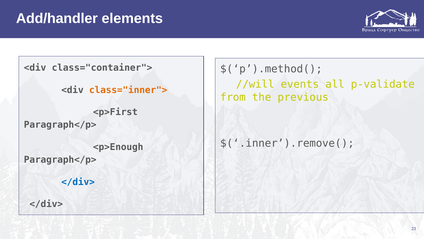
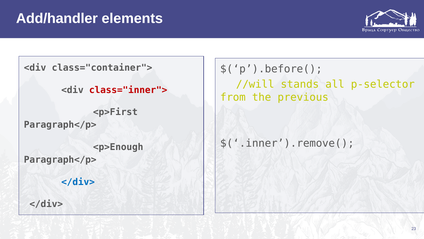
$(‘p’).method(: $(‘p’).method( -> $(‘p’).before(
events: events -> stands
p-validate: p-validate -> p-selector
class="inner"> colour: orange -> red
